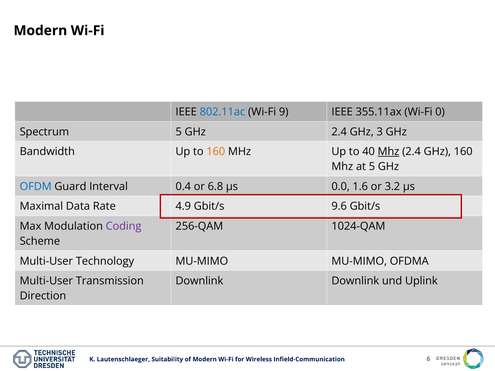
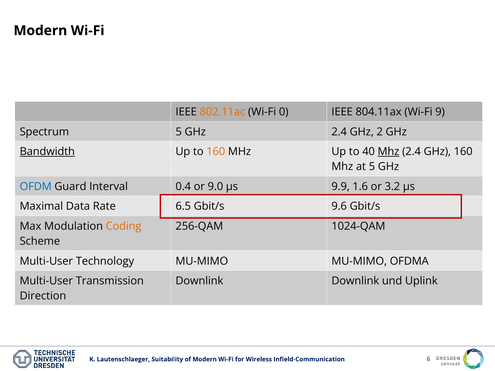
802.11ac colour: blue -> orange
9: 9 -> 0
355.11ax: 355.11ax -> 804.11ax
0: 0 -> 9
3: 3 -> 2
Bandwidth underline: none -> present
6.8: 6.8 -> 9.0
0.0: 0.0 -> 9.9
4.9: 4.9 -> 6.5
Coding colour: purple -> orange
